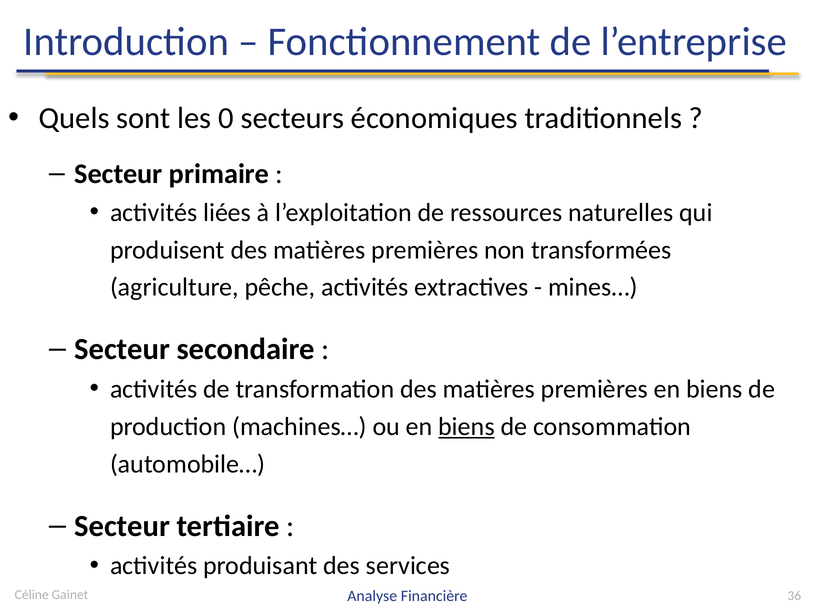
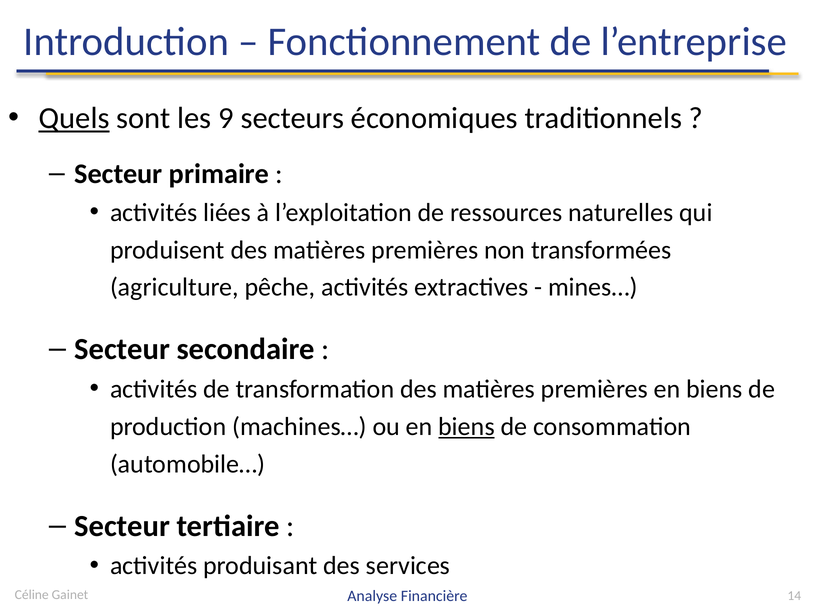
Quels underline: none -> present
0: 0 -> 9
36: 36 -> 14
